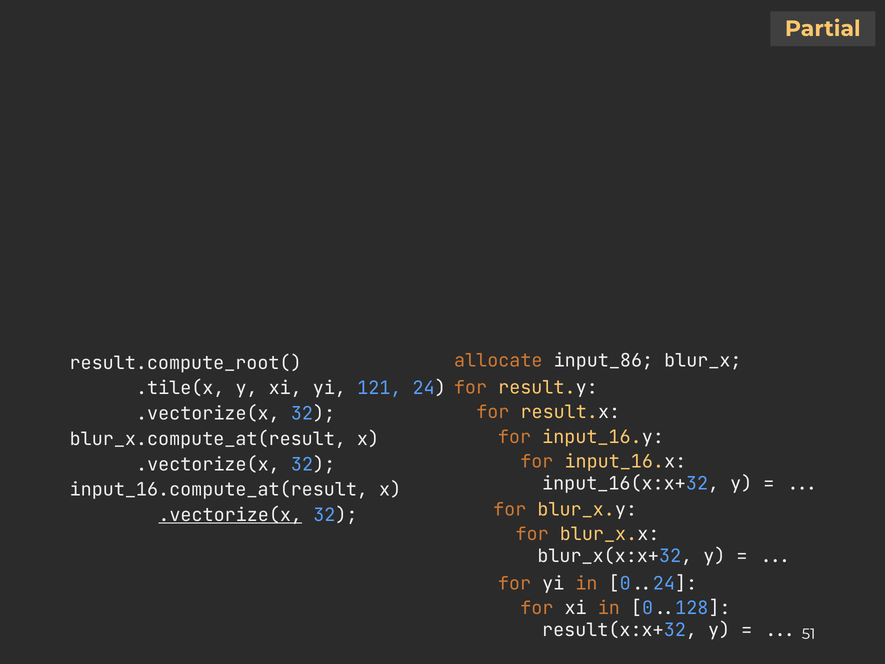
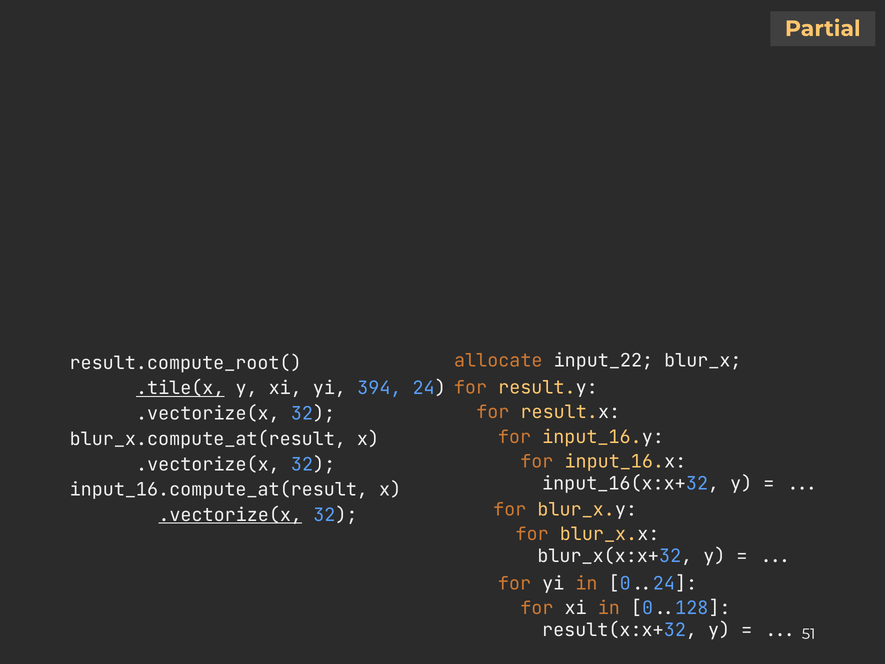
input_86: input_86 -> input_22
.tile(x underline: none -> present
121: 121 -> 394
